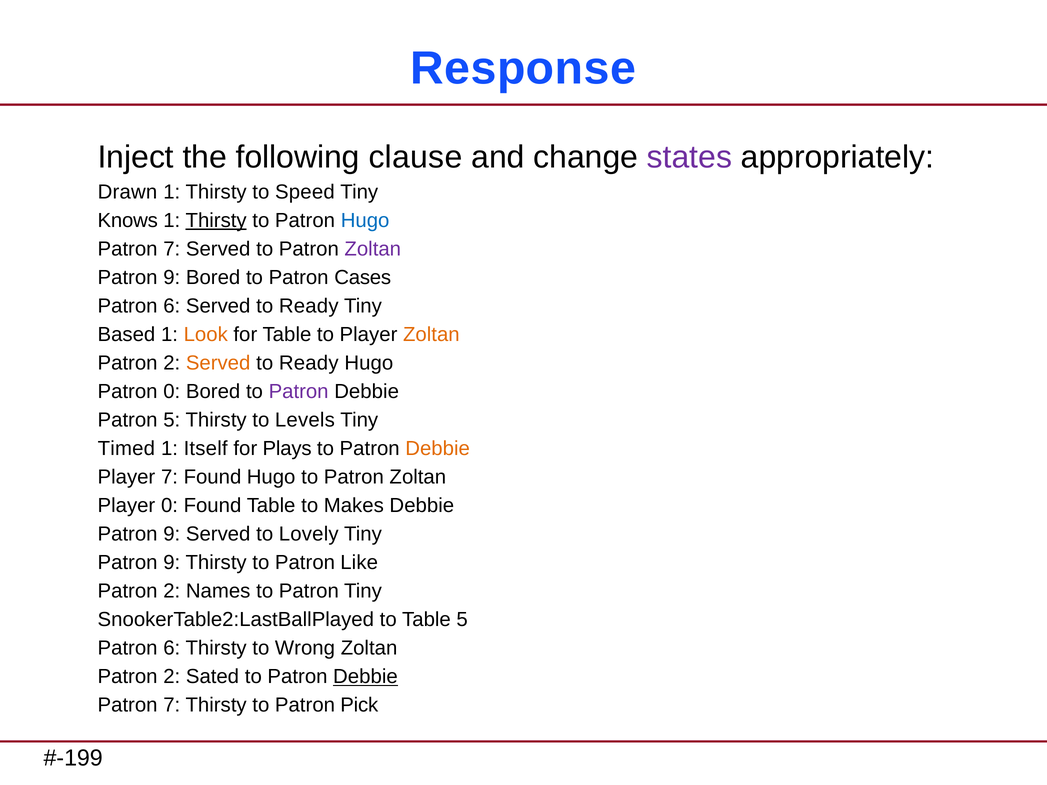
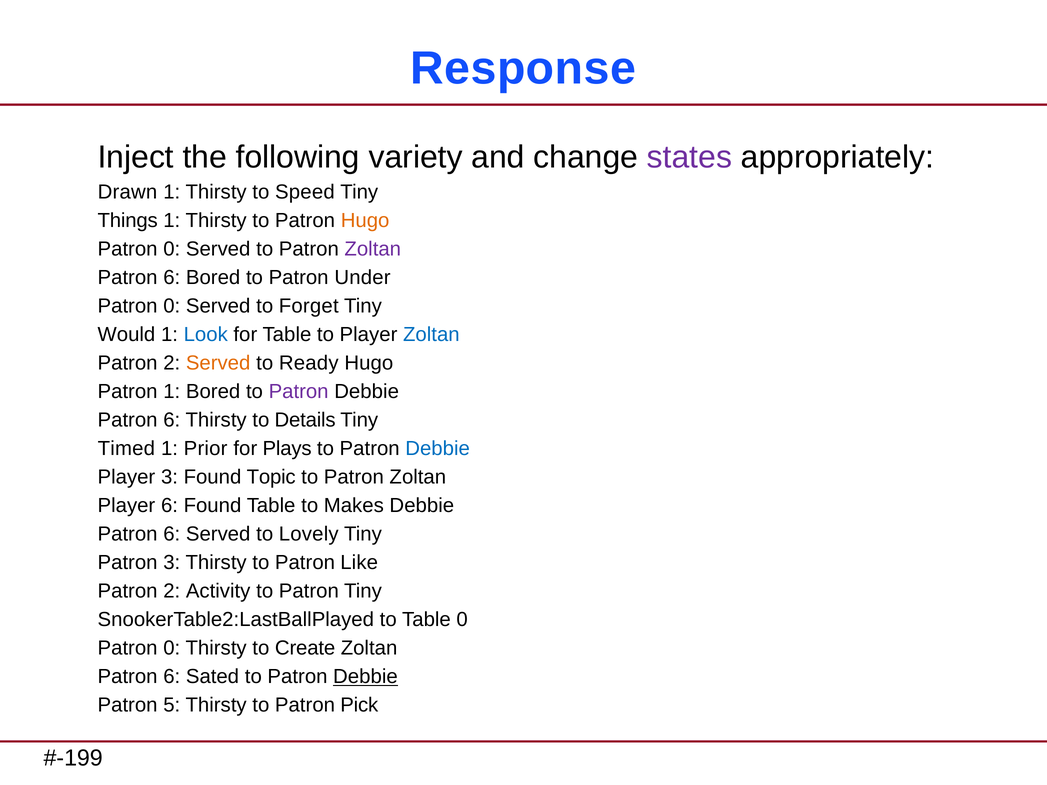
clause: clause -> variety
Knows: Knows -> Things
Thirsty at (216, 221) underline: present -> none
Hugo at (365, 221) colour: blue -> orange
7 at (172, 249): 7 -> 0
9 at (172, 278): 9 -> 6
Cases: Cases -> Under
6 at (172, 306): 6 -> 0
Ready at (309, 306): Ready -> Forget
Based: Based -> Would
Look colour: orange -> blue
Zoltan at (431, 335) colour: orange -> blue
Patron 0: 0 -> 1
5 at (172, 420): 5 -> 6
Levels: Levels -> Details
Itself: Itself -> Prior
Debbie at (438, 449) colour: orange -> blue
Player 7: 7 -> 3
Found Hugo: Hugo -> Topic
Player 0: 0 -> 6
9 at (172, 534): 9 -> 6
9 at (172, 563): 9 -> 3
Names: Names -> Activity
Table 5: 5 -> 0
6 at (172, 648): 6 -> 0
Wrong: Wrong -> Create
2 at (172, 677): 2 -> 6
7 at (172, 705): 7 -> 5
